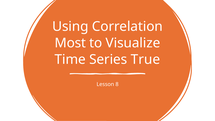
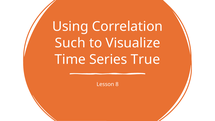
Most: Most -> Such
